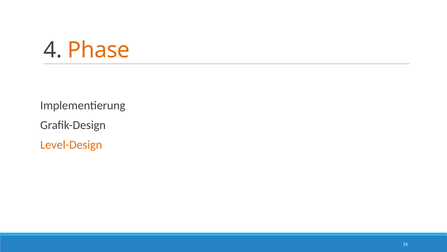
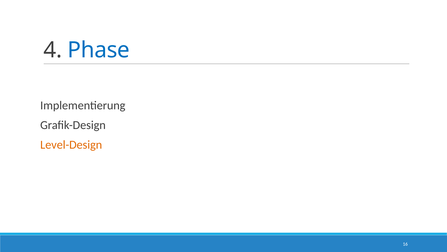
Phase colour: orange -> blue
